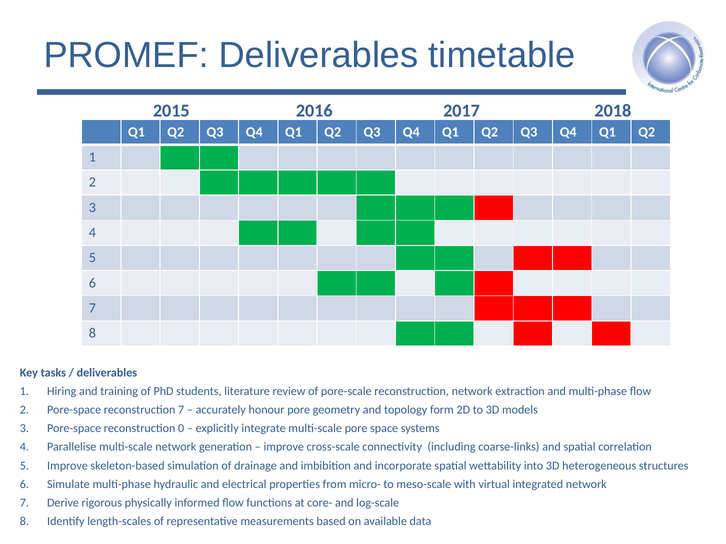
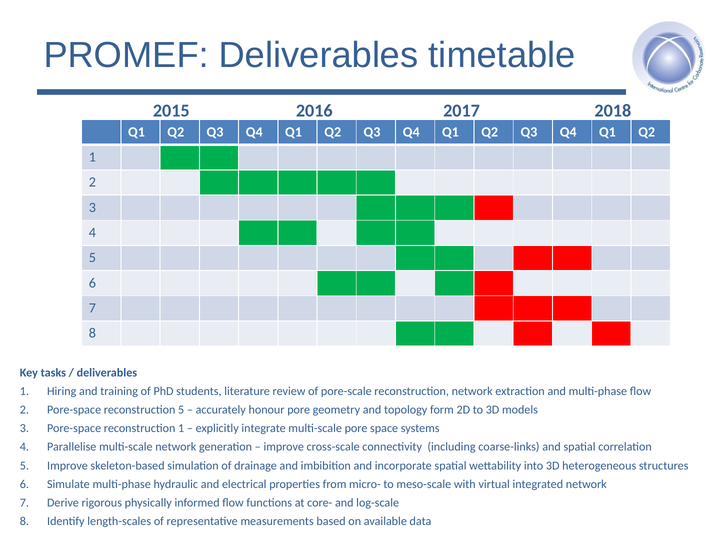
reconstruction 7: 7 -> 5
reconstruction 0: 0 -> 1
